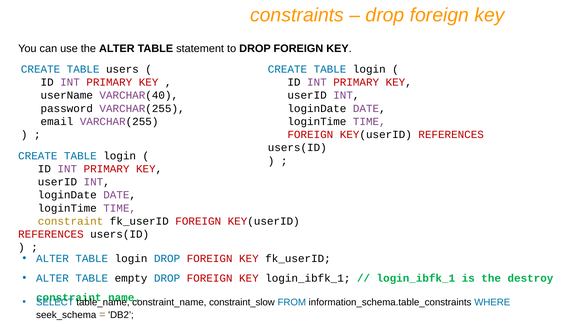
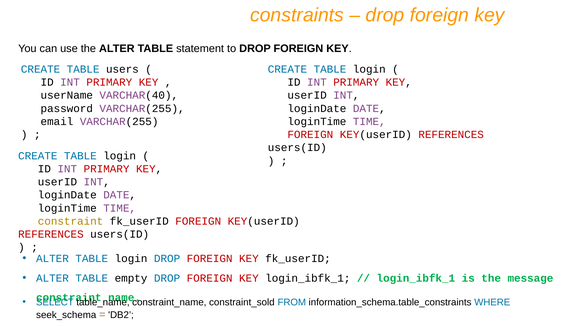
destroy: destroy -> message
constraint_slow: constraint_slow -> constraint_sold
